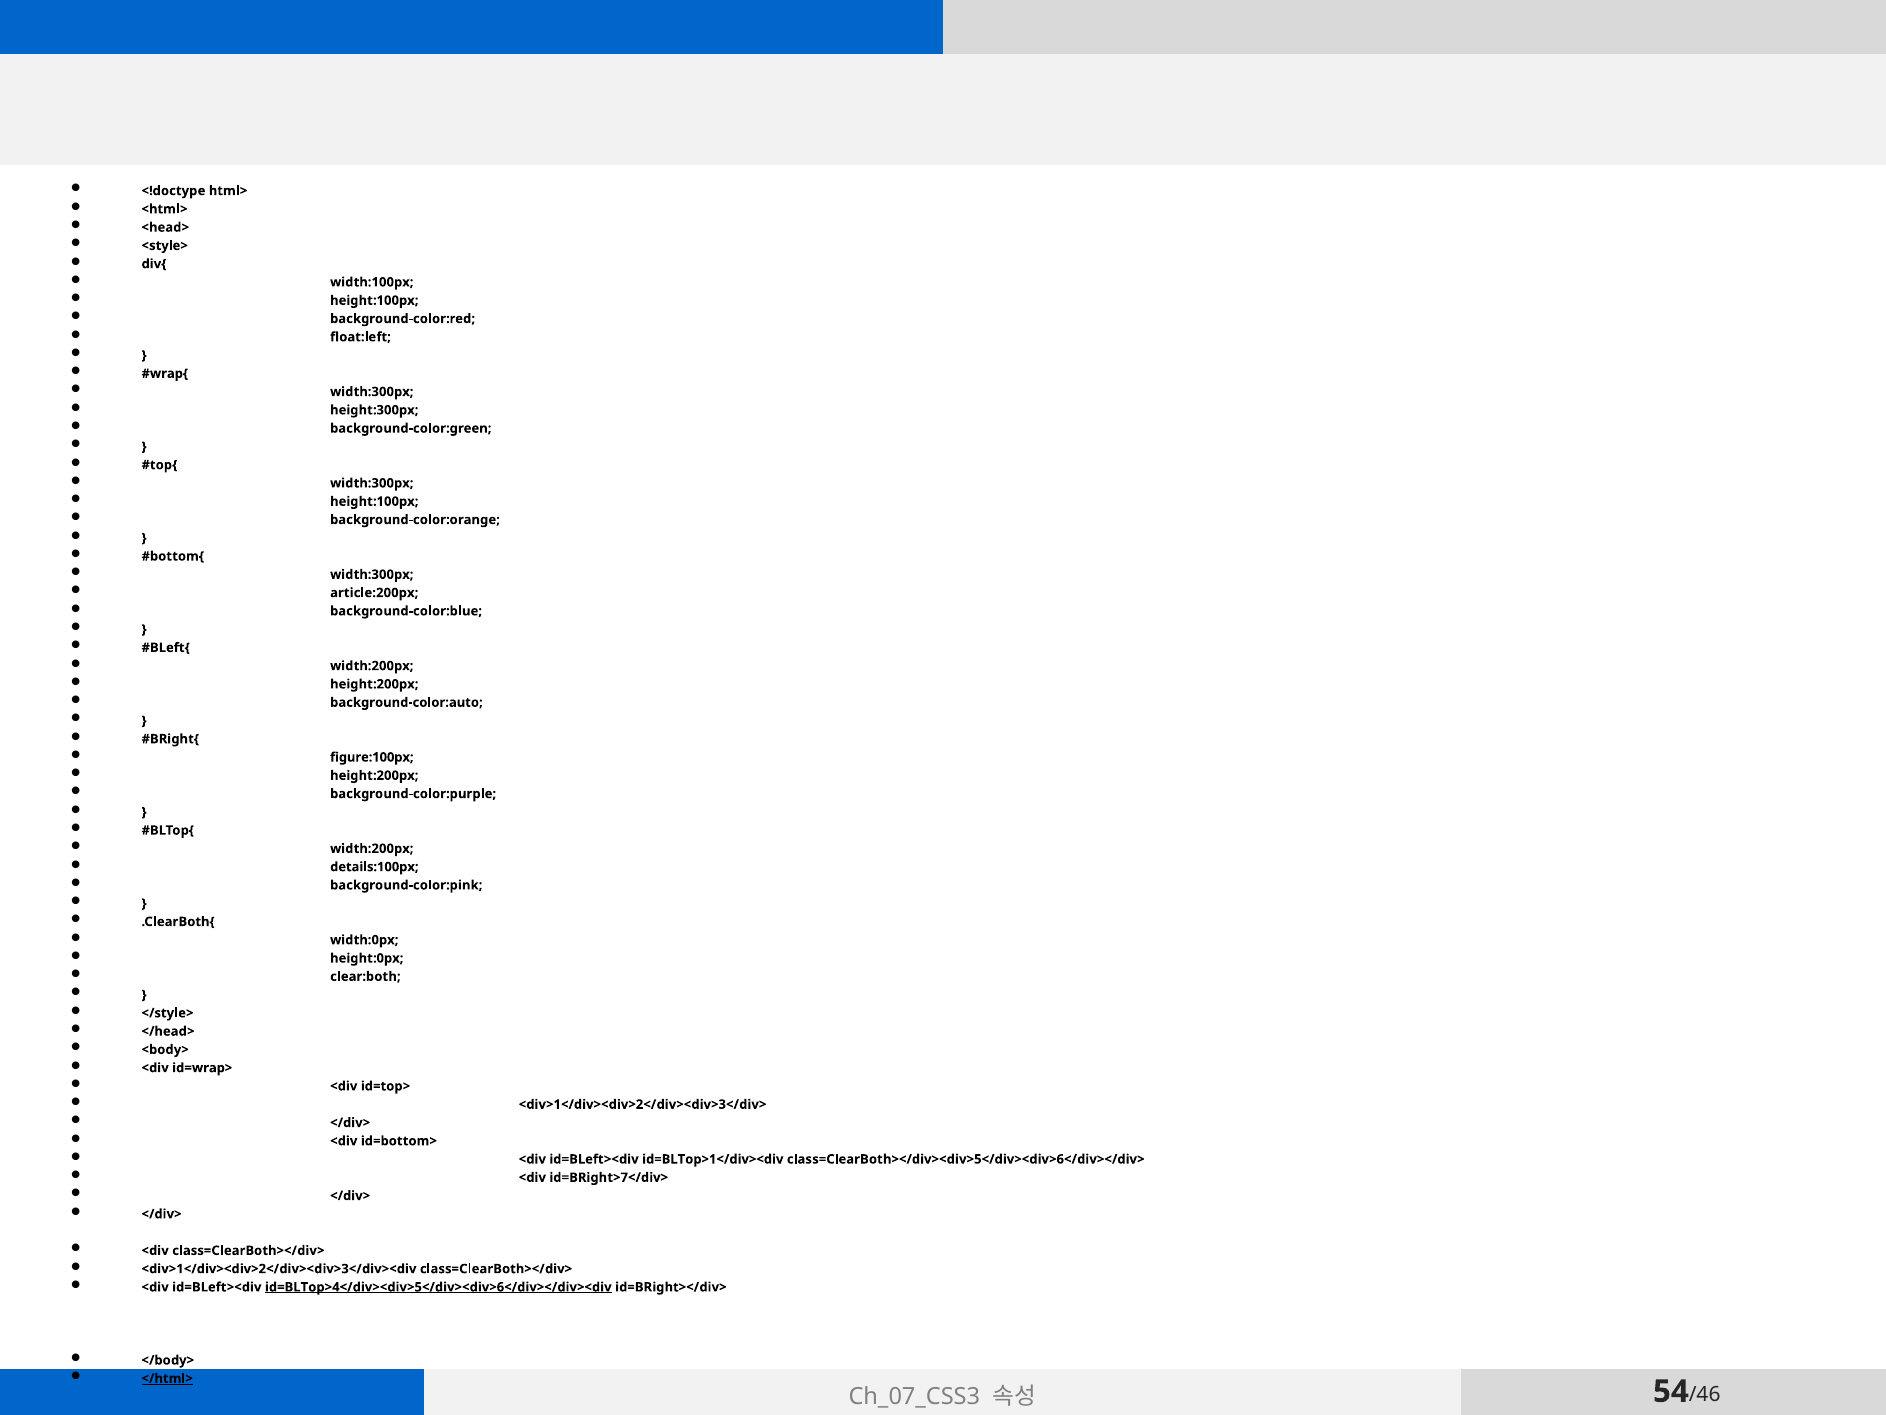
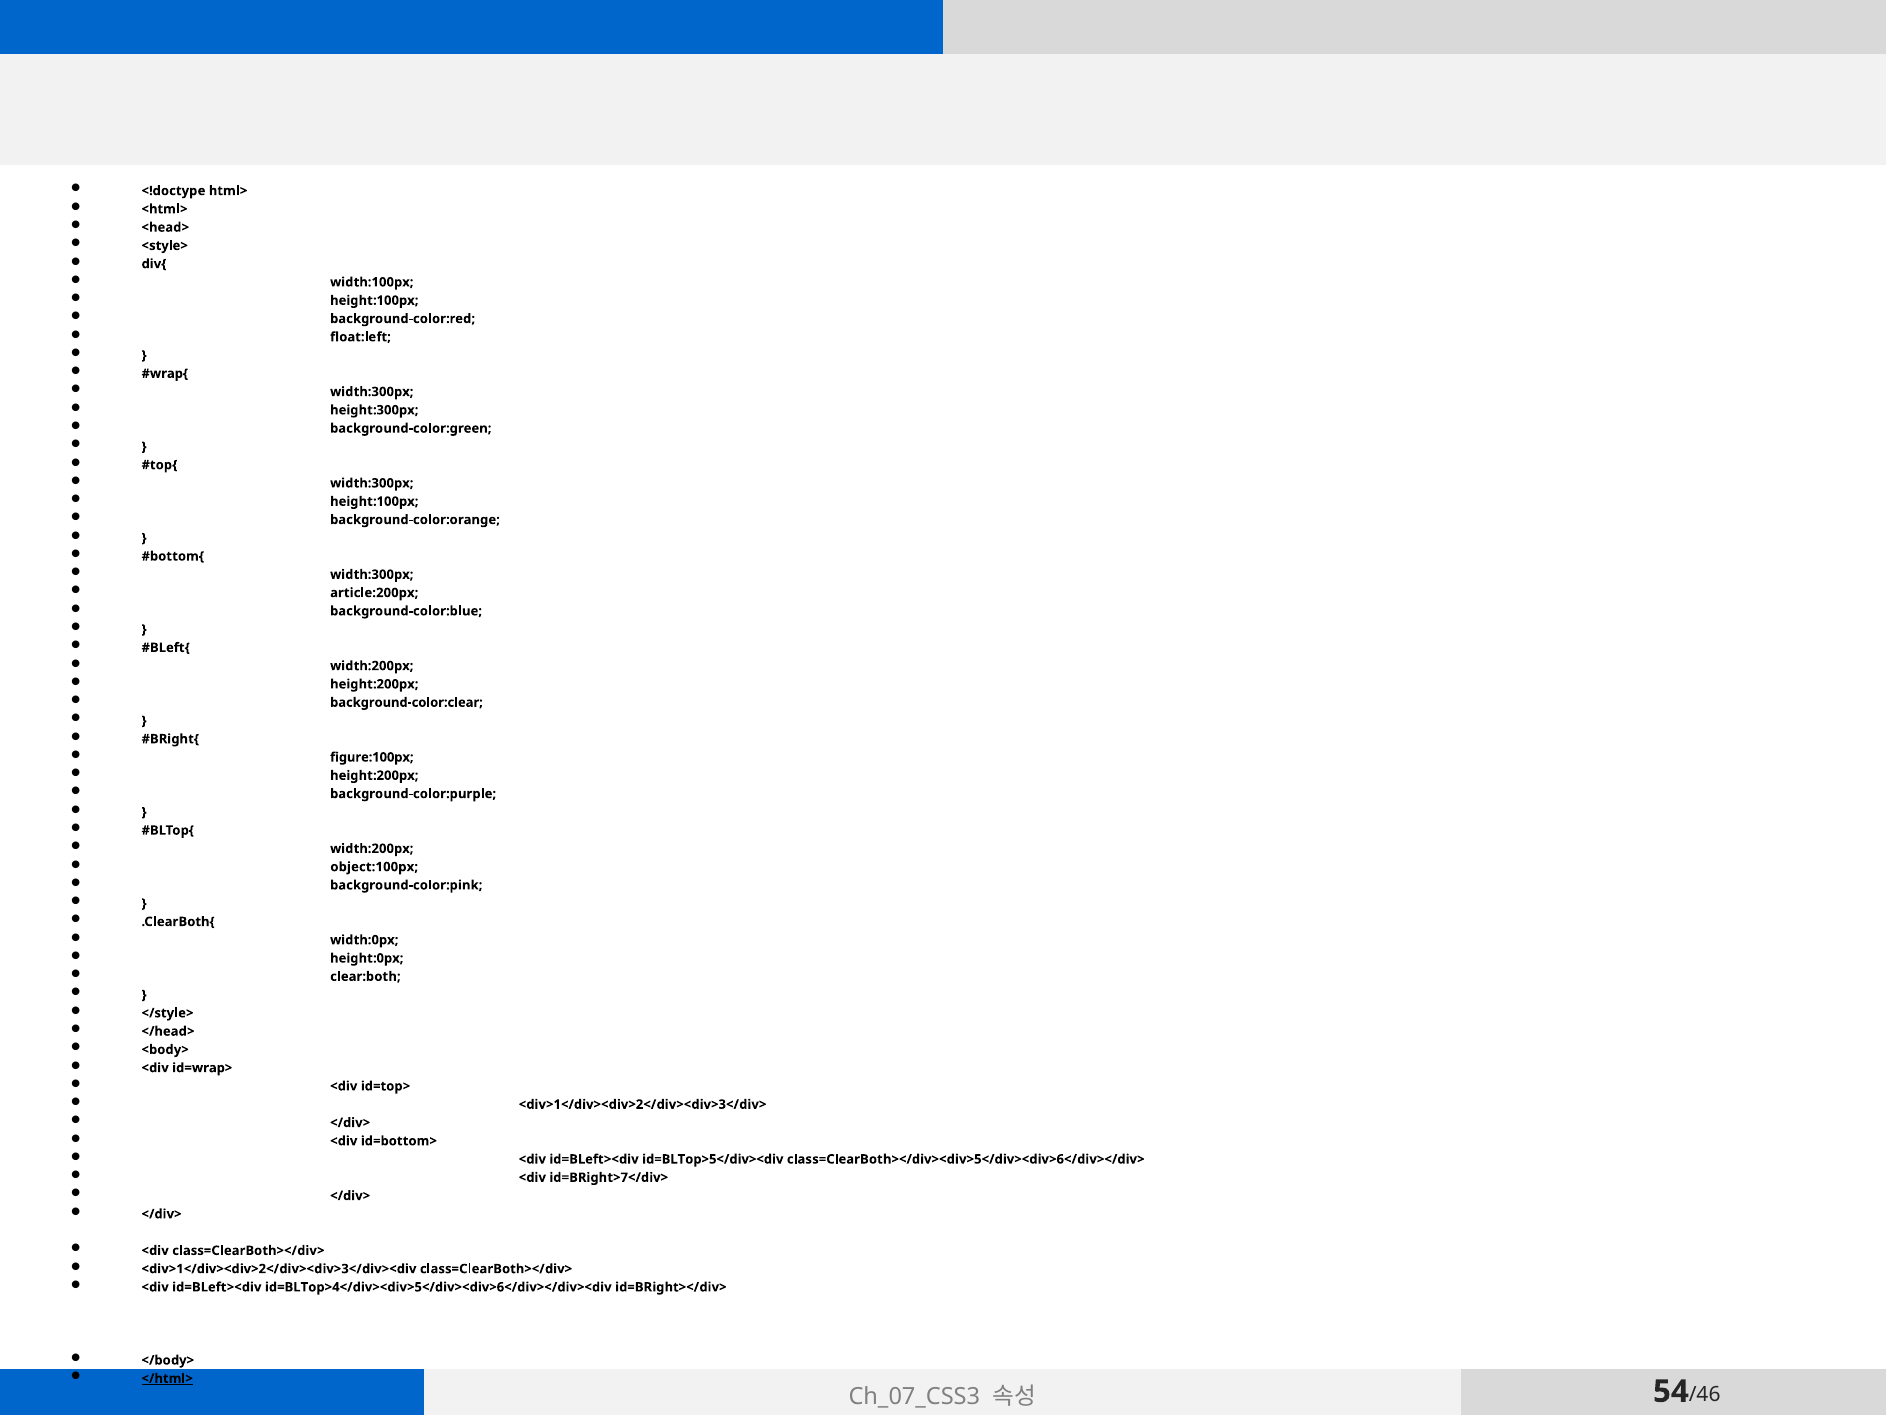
background-color:auto: background-color:auto -> background-color:clear
details:100px: details:100px -> object:100px
id=BLTop>1</div><div: id=BLTop>1</div><div -> id=BLTop>5</div><div
id=BLTop>4</div><div>5</div><div>6</div></div><div underline: present -> none
